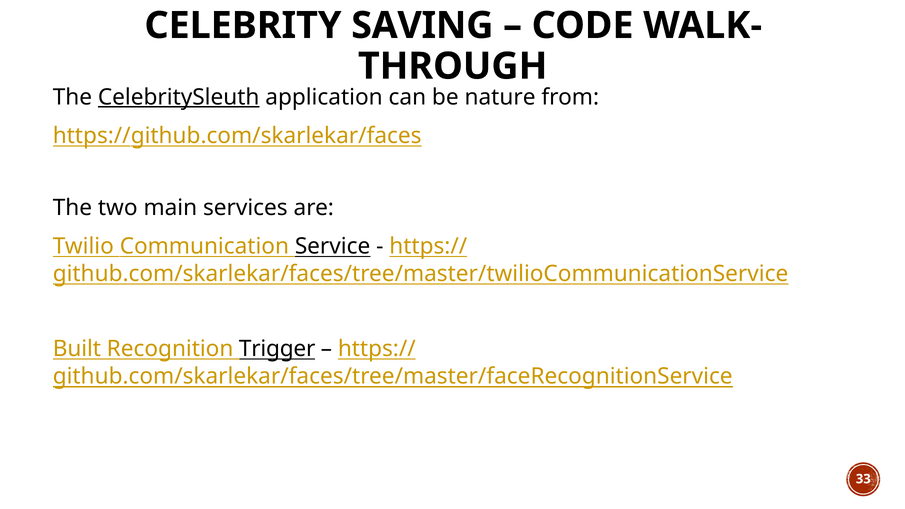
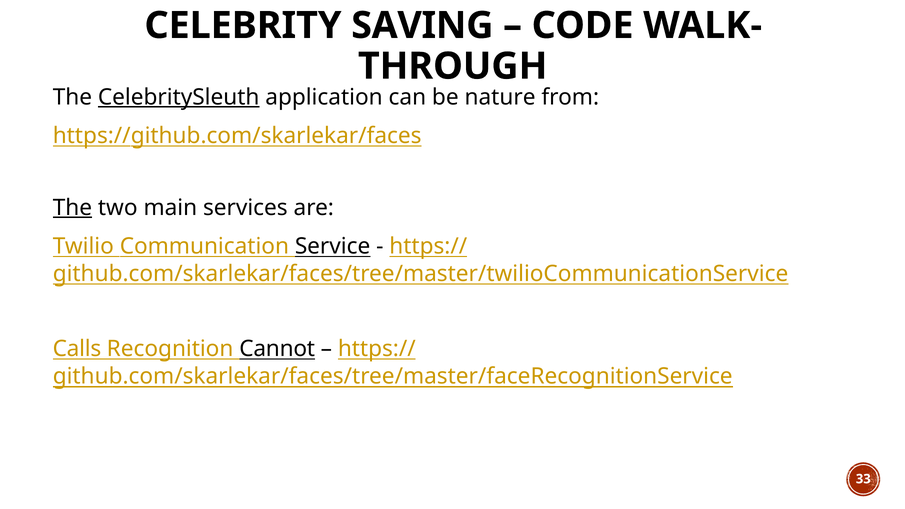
The at (72, 208) underline: none -> present
Built: Built -> Calls
Trigger: Trigger -> Cannot
